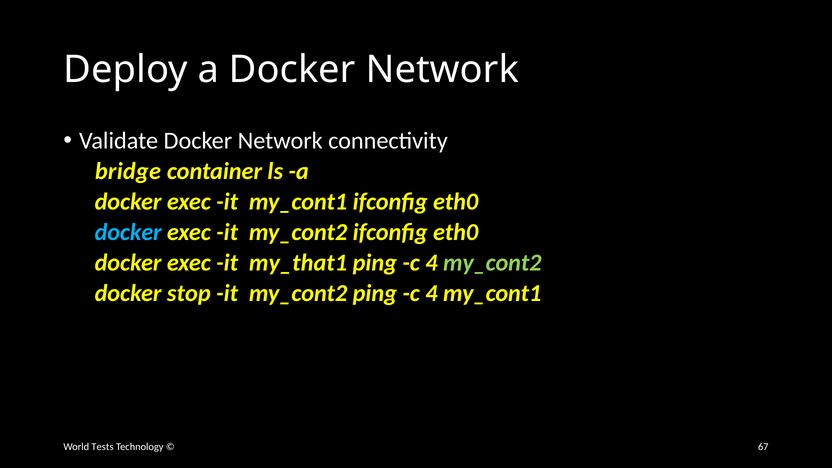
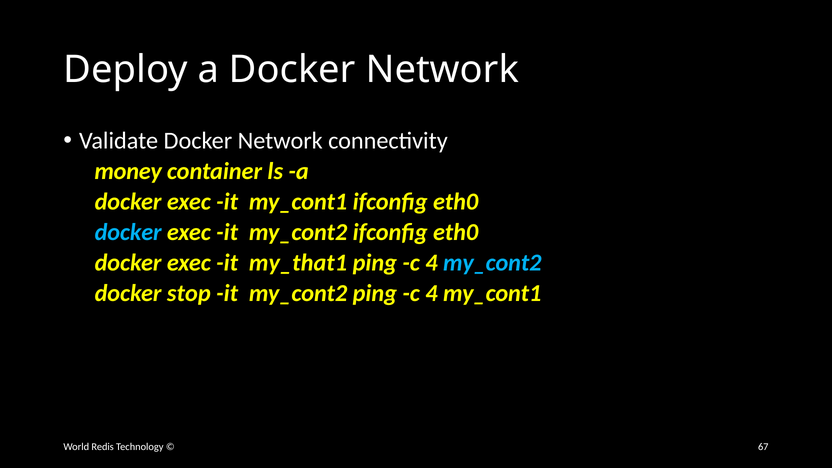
bridge: bridge -> money
my_cont2 at (492, 263) colour: light green -> light blue
Tests: Tests -> Redis
